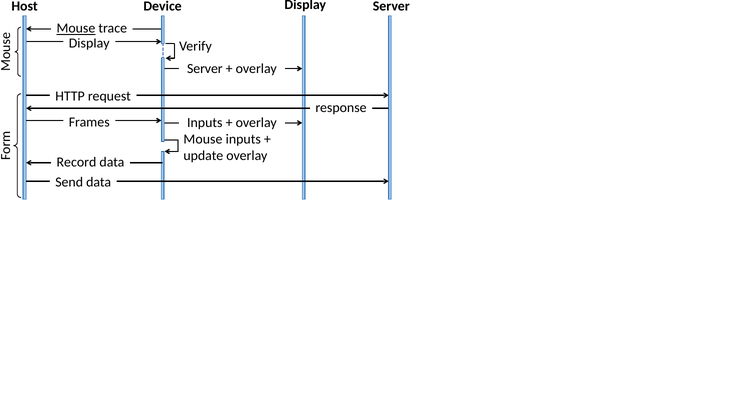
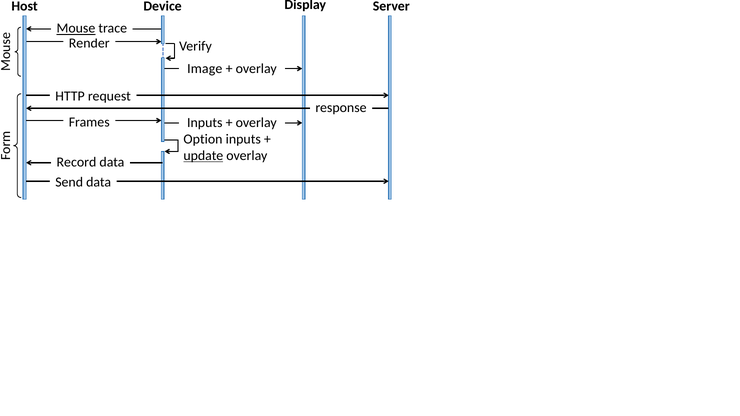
Display at (89, 43): Display -> Render
Server at (205, 69): Server -> Image
Mouse at (203, 139): Mouse -> Option
update underline: none -> present
